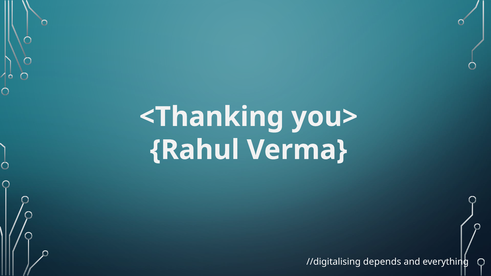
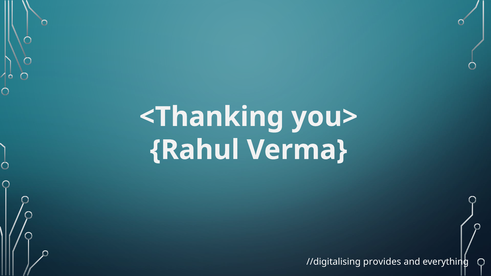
depends: depends -> provides
